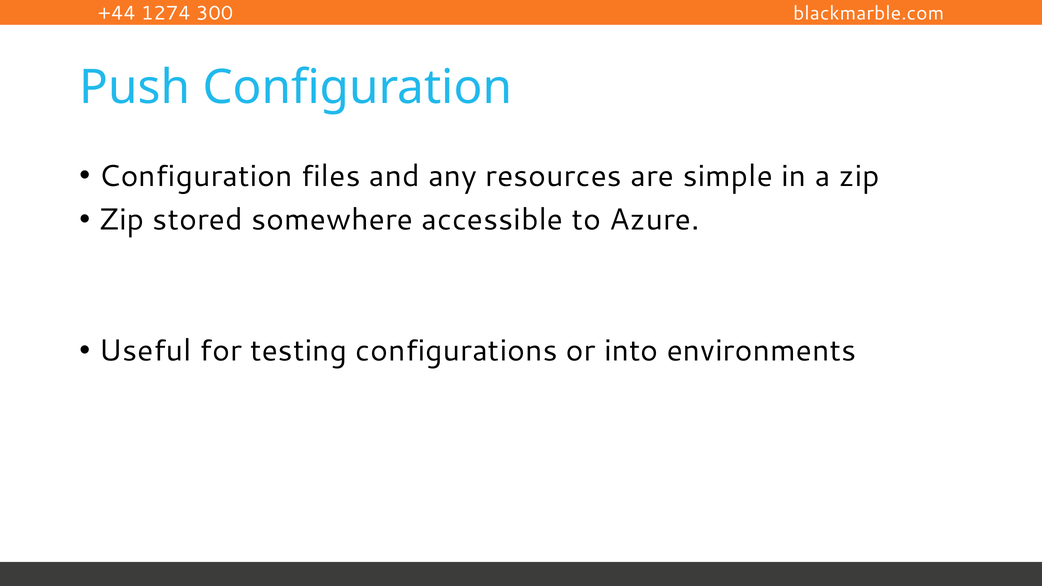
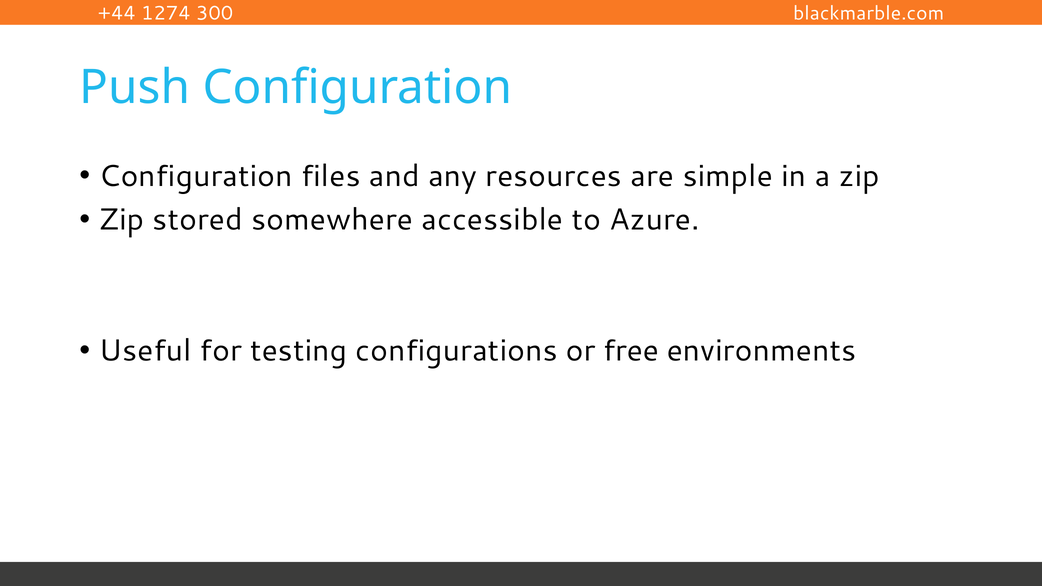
into: into -> free
